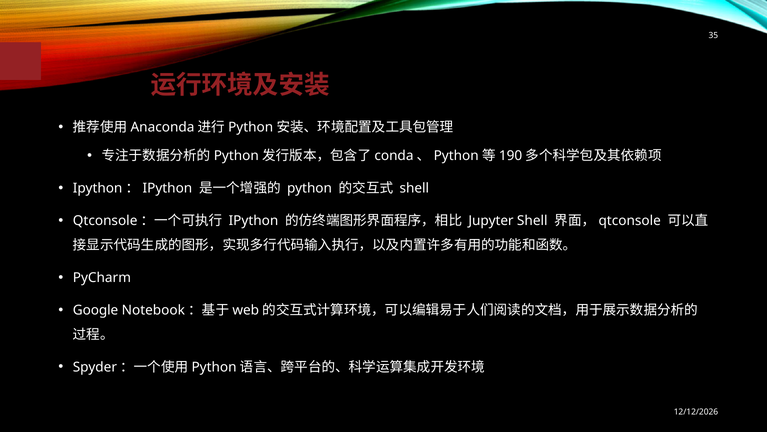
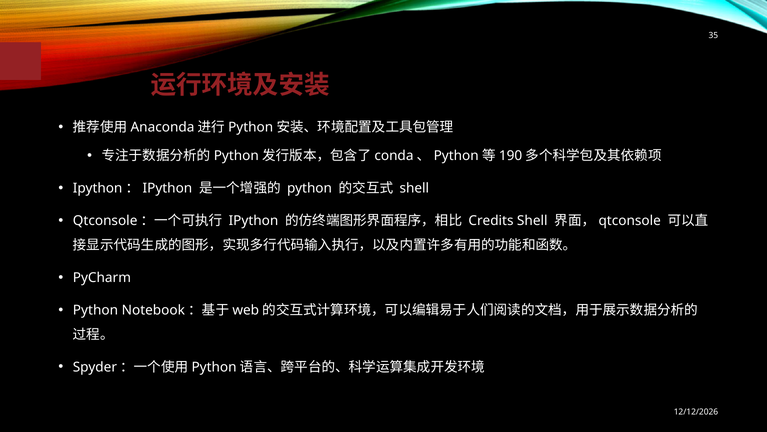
Jupyter: Jupyter -> Credits
Google at (96, 310): Google -> Python
